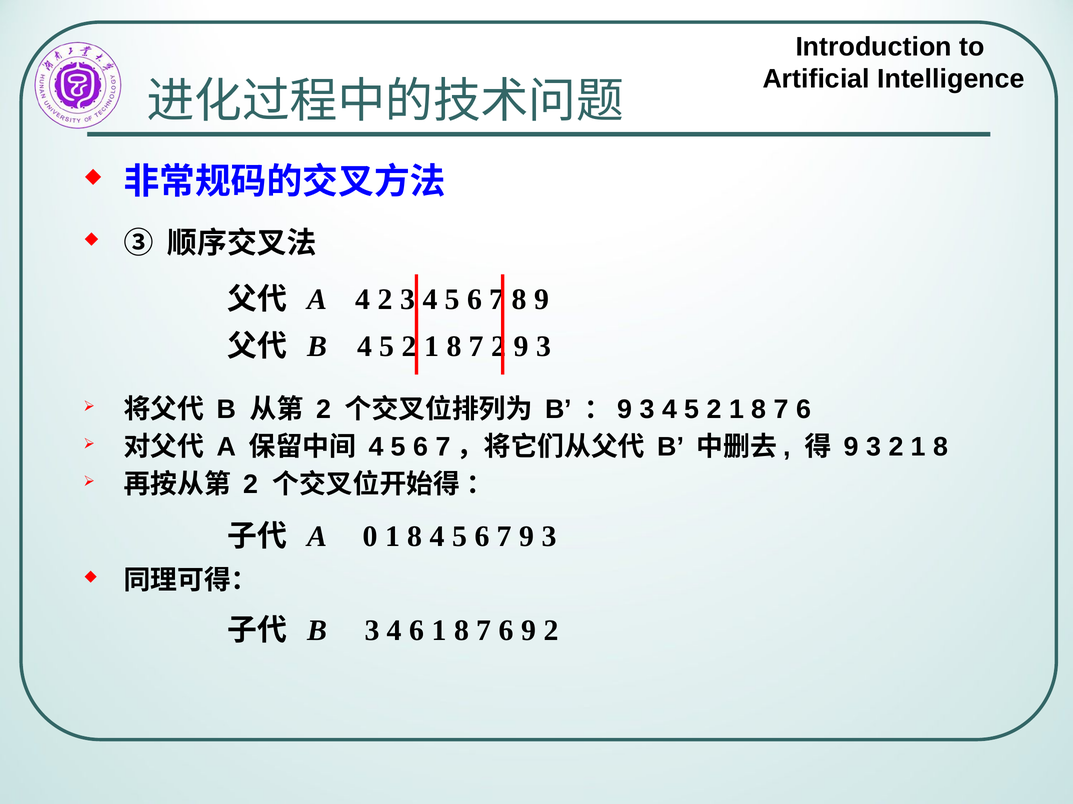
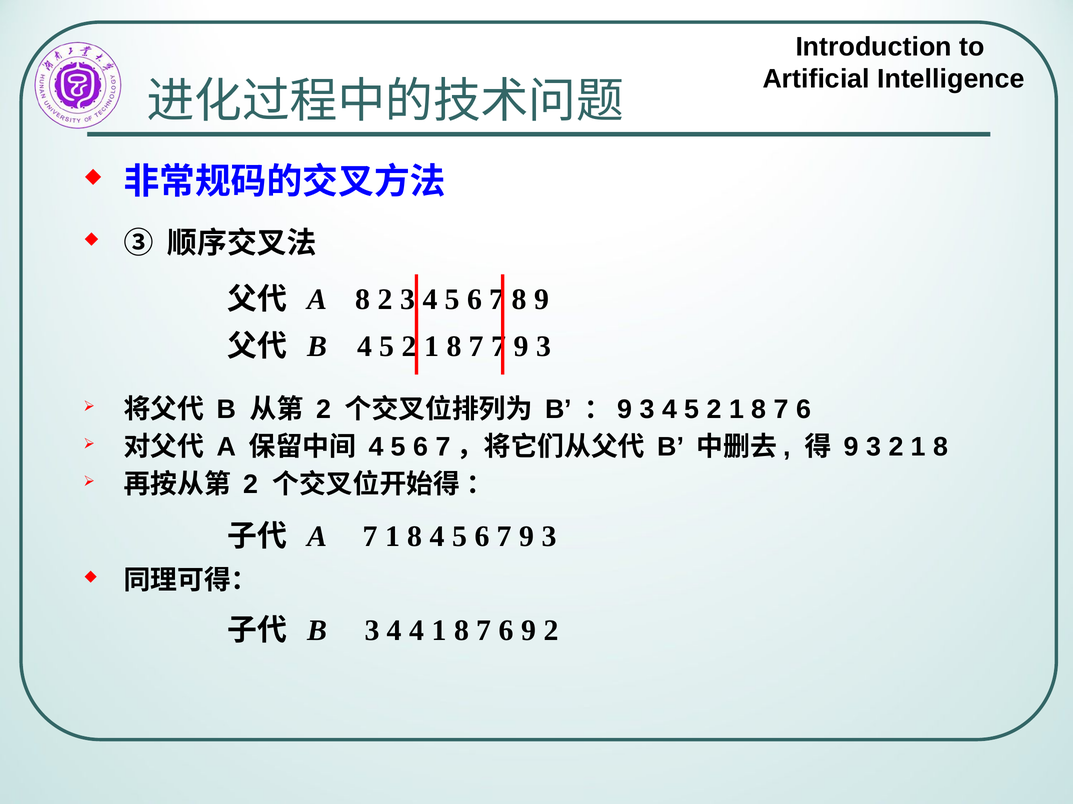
A 4: 4 -> 8
7 2: 2 -> 7
A 0: 0 -> 7
4 6: 6 -> 4
